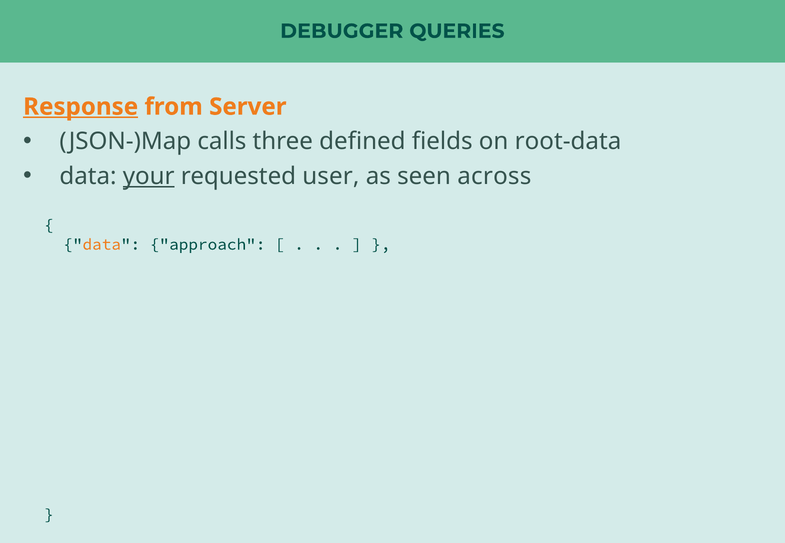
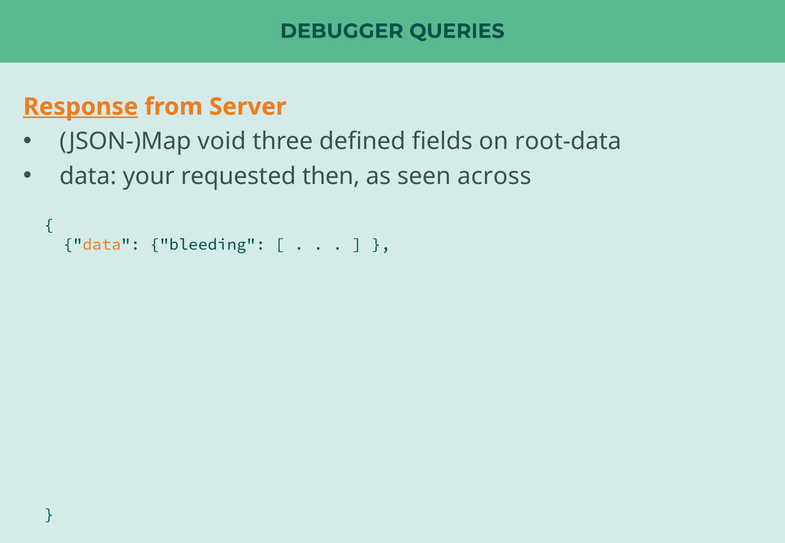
calls: calls -> void
your underline: present -> none
user: user -> then
approach: approach -> bleeding
